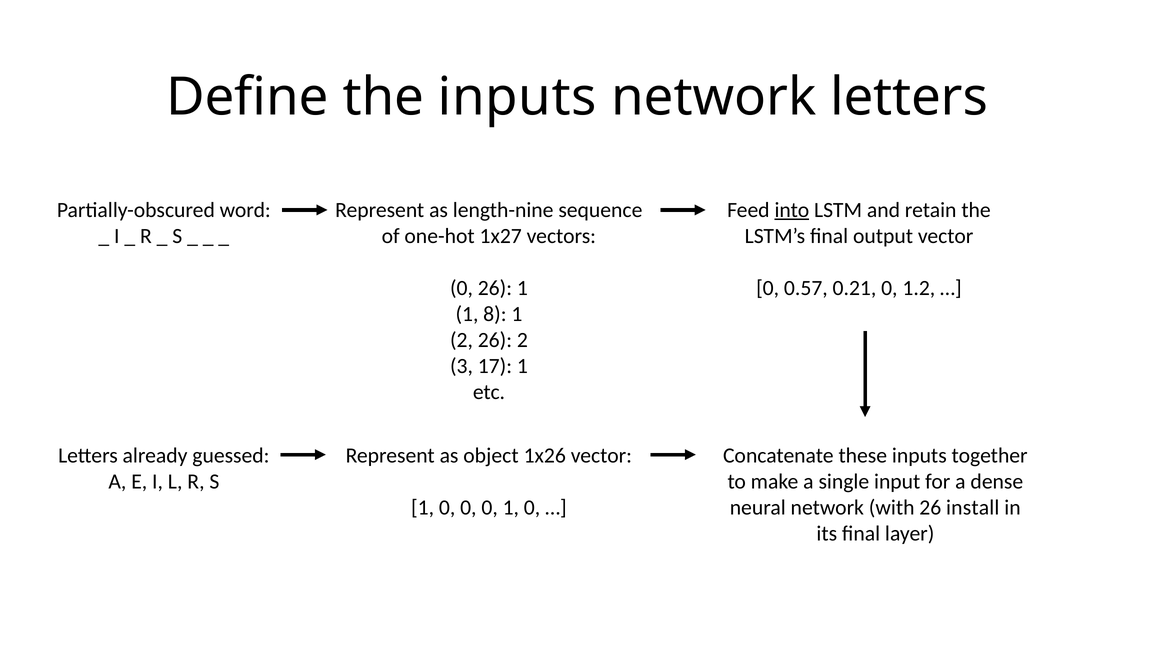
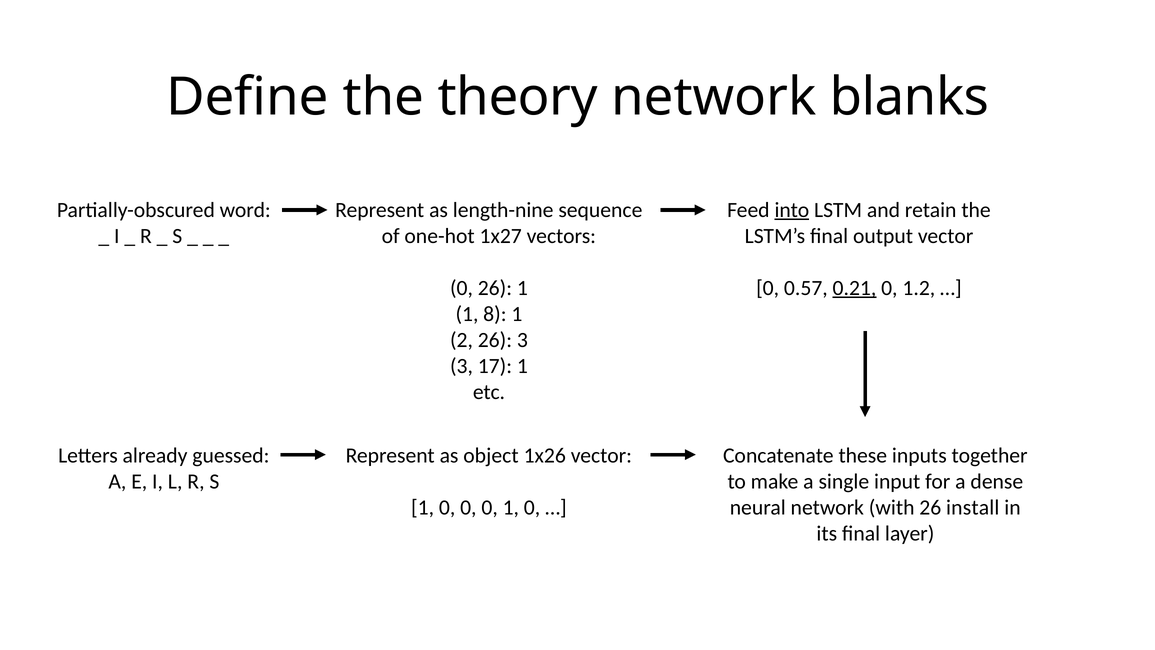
the inputs: inputs -> theory
network letters: letters -> blanks
0.21 underline: none -> present
26 2: 2 -> 3
